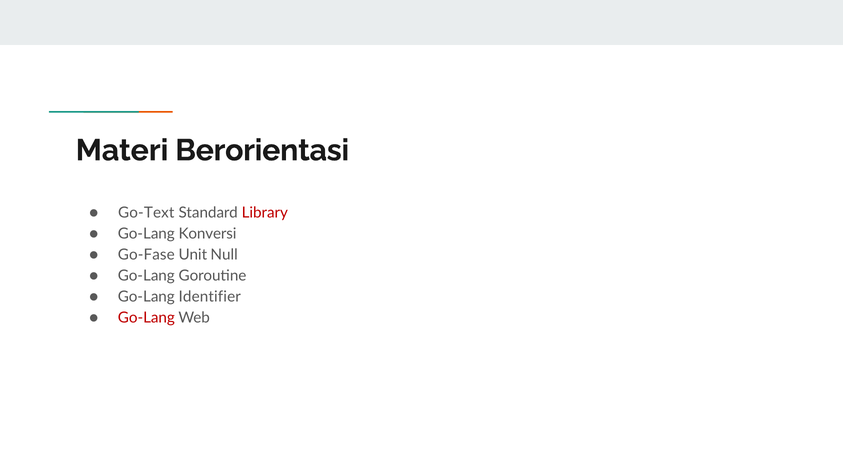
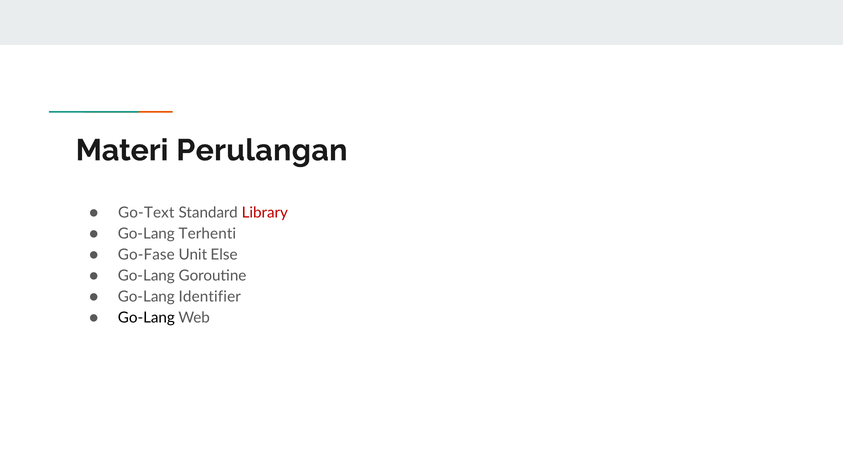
Berorientasi: Berorientasi -> Perulangan
Konversi: Konversi -> Terhenti
Null: Null -> Else
Go-Lang at (146, 318) colour: red -> black
